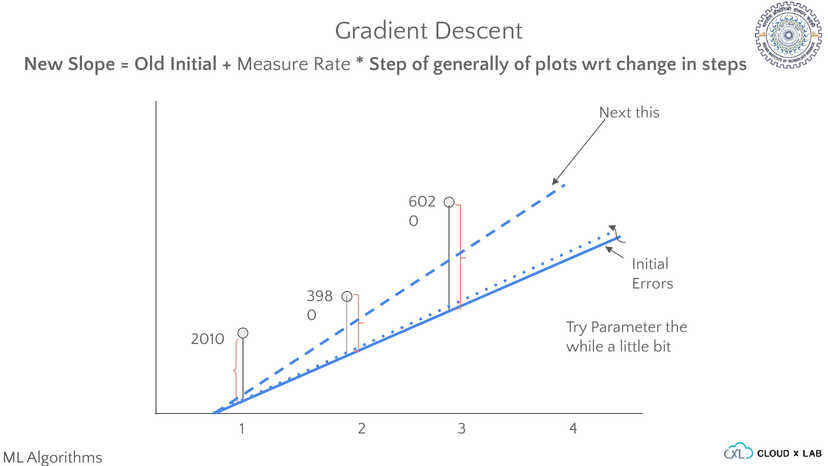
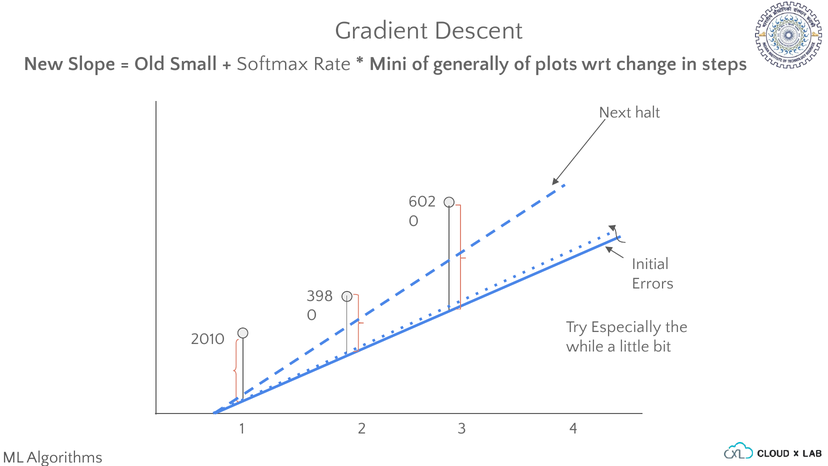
Old Initial: Initial -> Small
Measure: Measure -> Softmax
Step: Step -> Mini
this: this -> halt
Parameter: Parameter -> Especially
